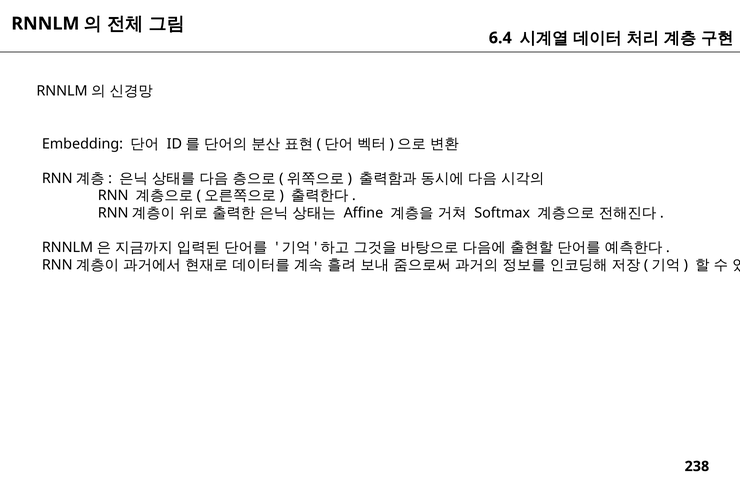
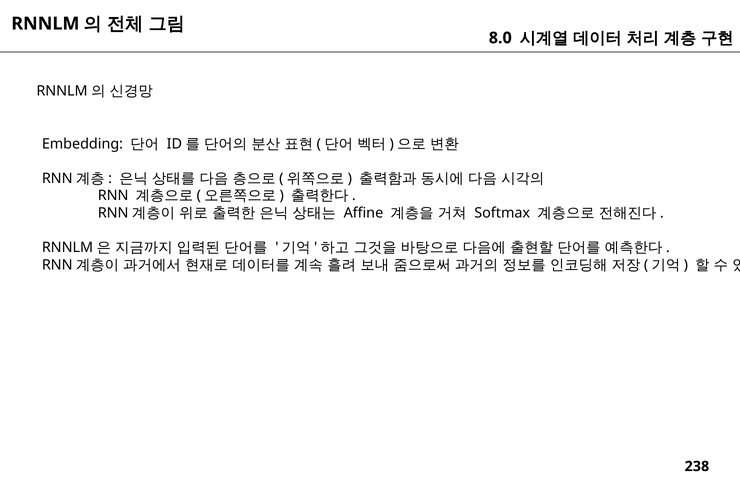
6.4: 6.4 -> 8.0
